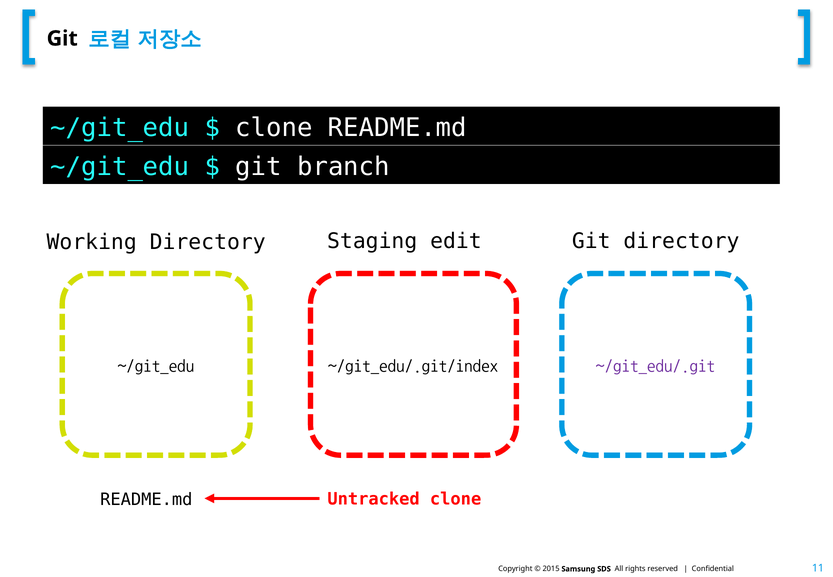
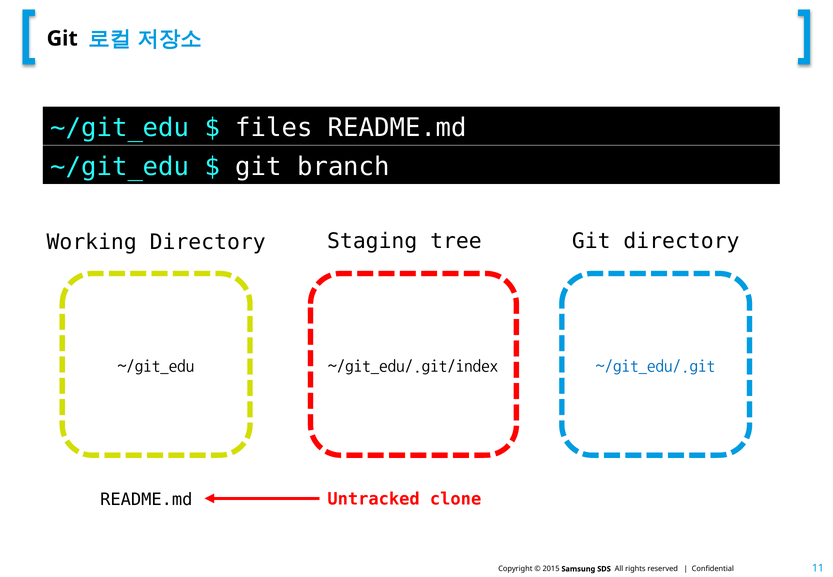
clone at (274, 128): clone -> files
edit: edit -> tree
~/git_edu/.git colour: purple -> blue
